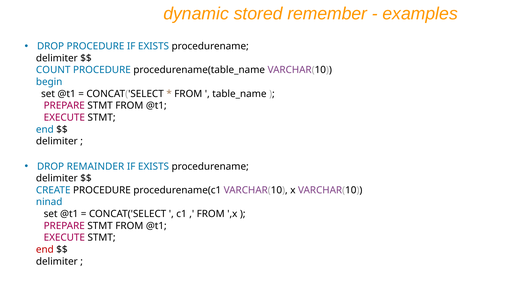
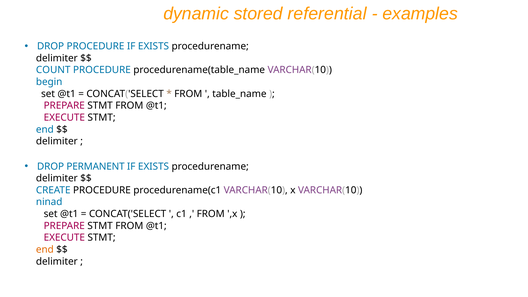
remember: remember -> referential
REMAINDER: REMAINDER -> PERMANENT
end at (45, 250) colour: red -> orange
